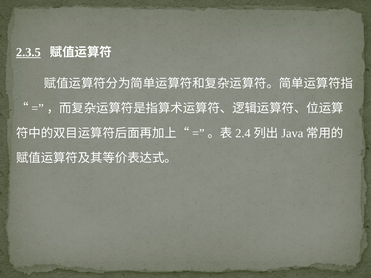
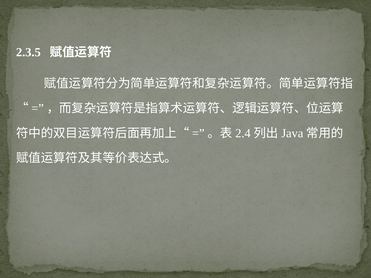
2.3.5 underline: present -> none
